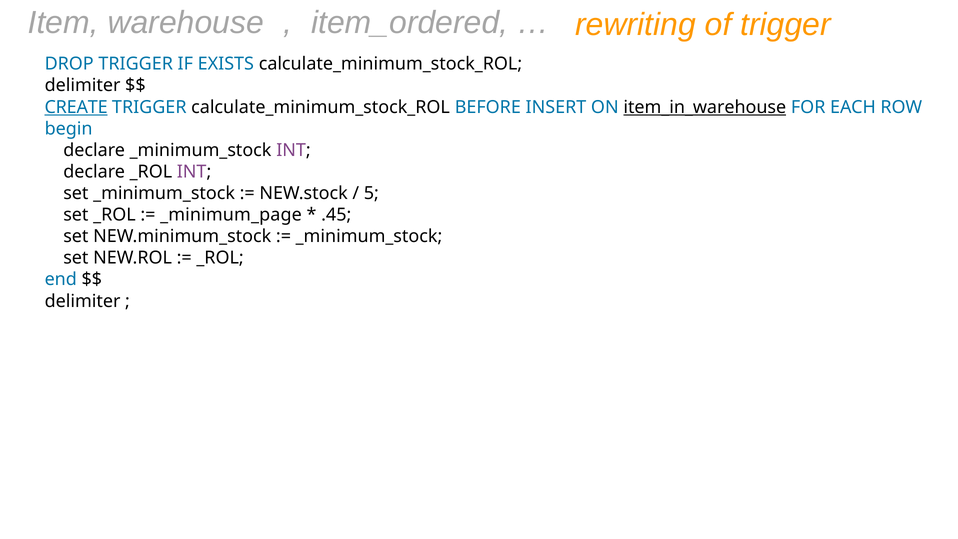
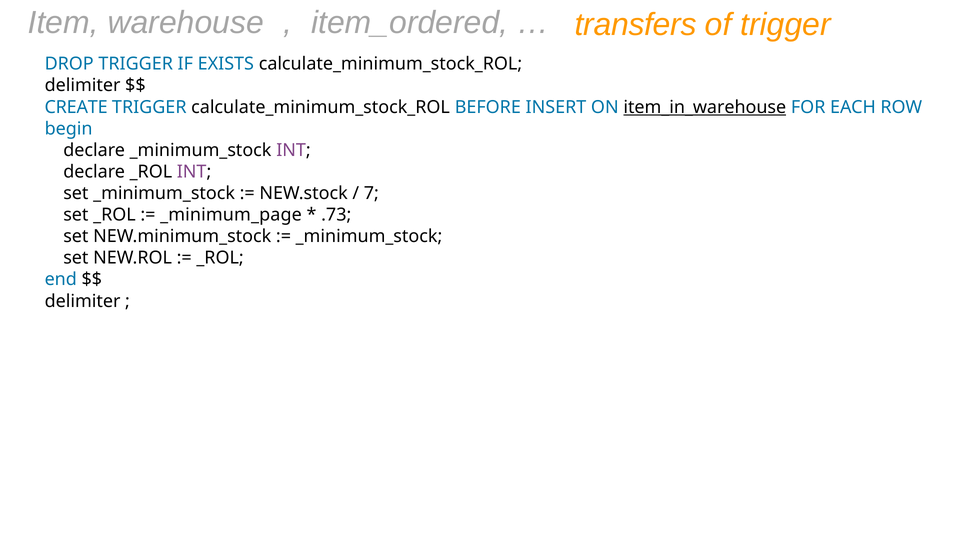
rewriting: rewriting -> transfers
CREATE underline: present -> none
5: 5 -> 7
.45: .45 -> .73
